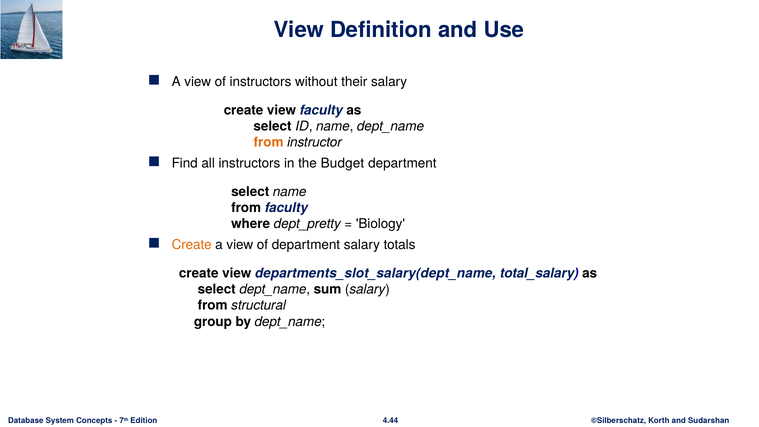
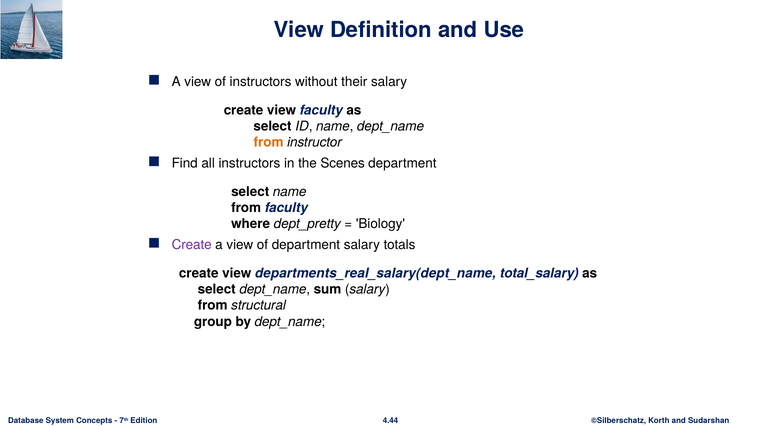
Budget: Budget -> Scenes
Create at (192, 245) colour: orange -> purple
departments_slot_salary(dept_name: departments_slot_salary(dept_name -> departments_real_salary(dept_name
